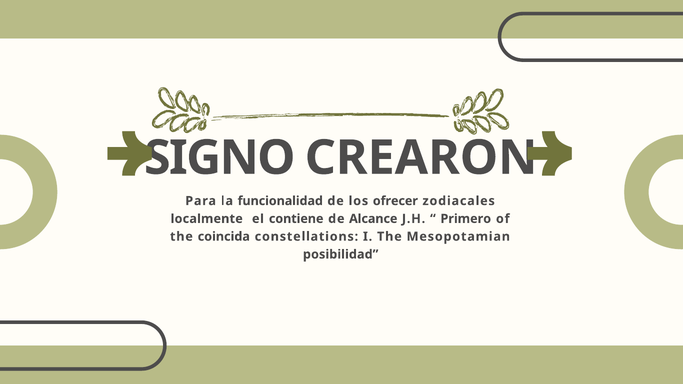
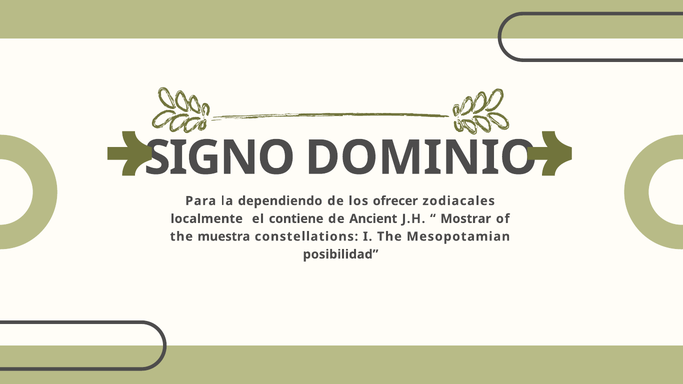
CREARON: CREARON -> DOMINIO
funcionalidad: funcionalidad -> dependiendo
Alcance: Alcance -> Ancient
Primero: Primero -> Mostrar
coincida: coincida -> muestra
